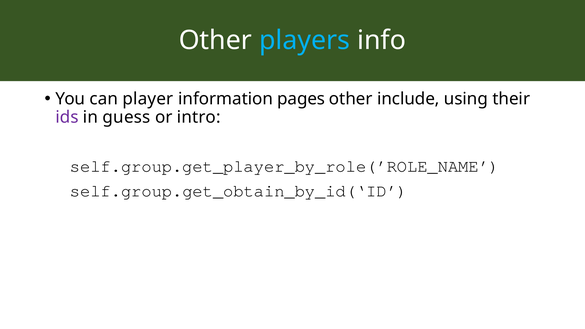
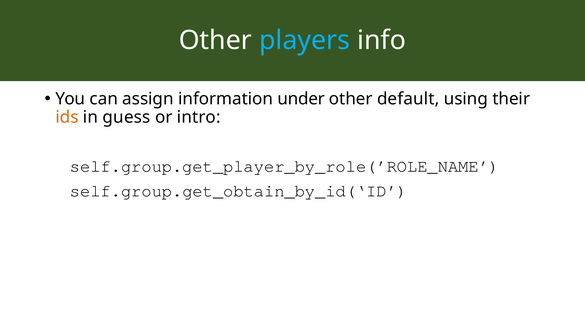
player: player -> assign
pages: pages -> under
include: include -> default
ids colour: purple -> orange
